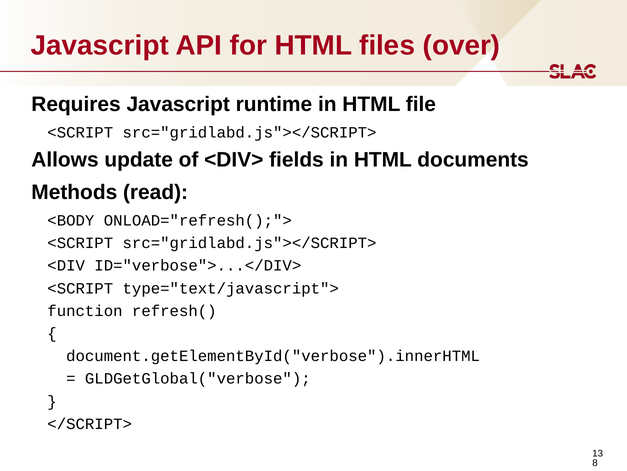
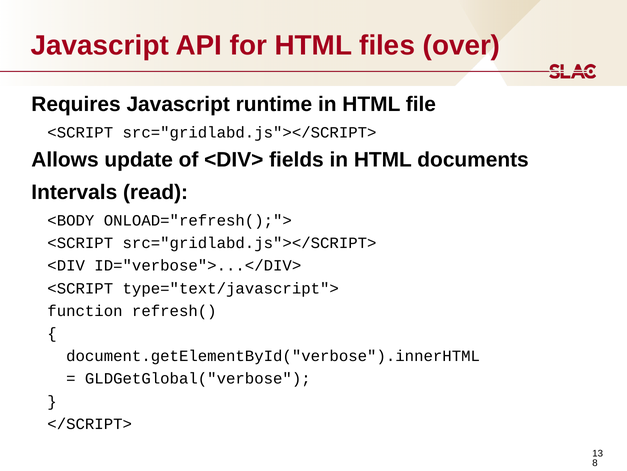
Methods: Methods -> Intervals
